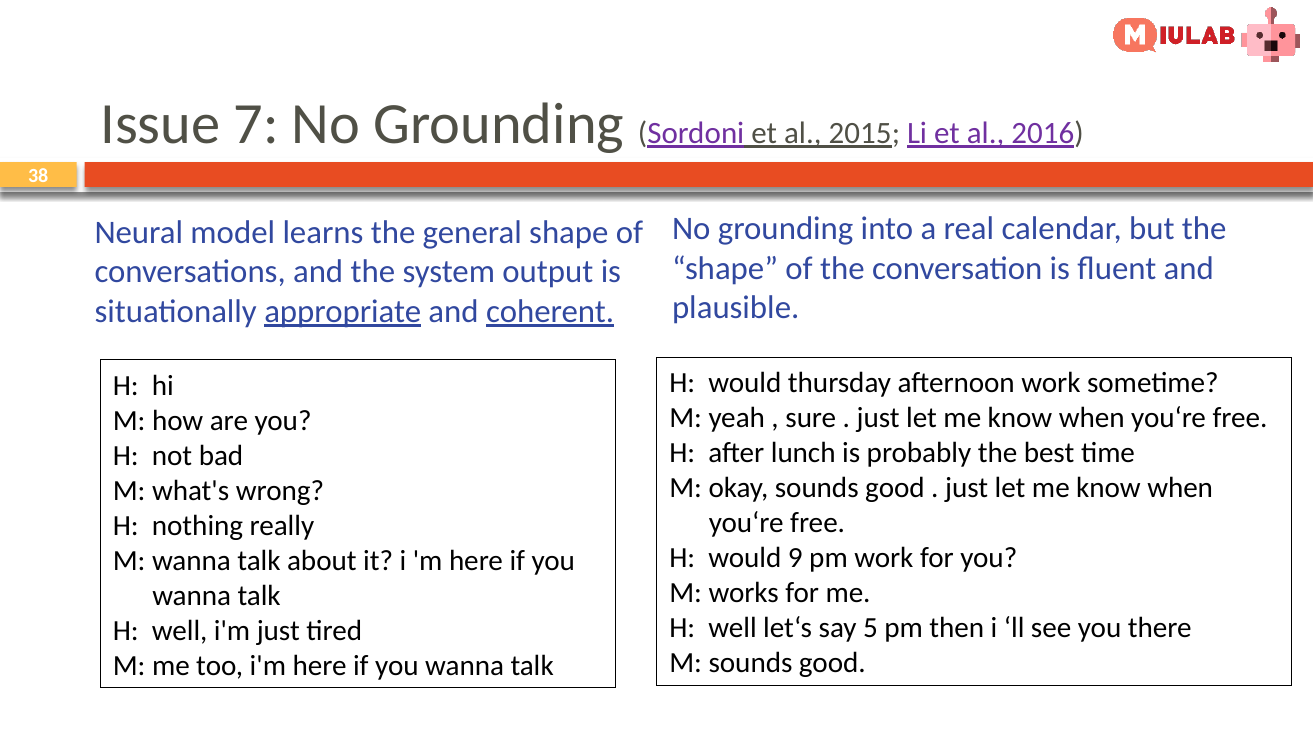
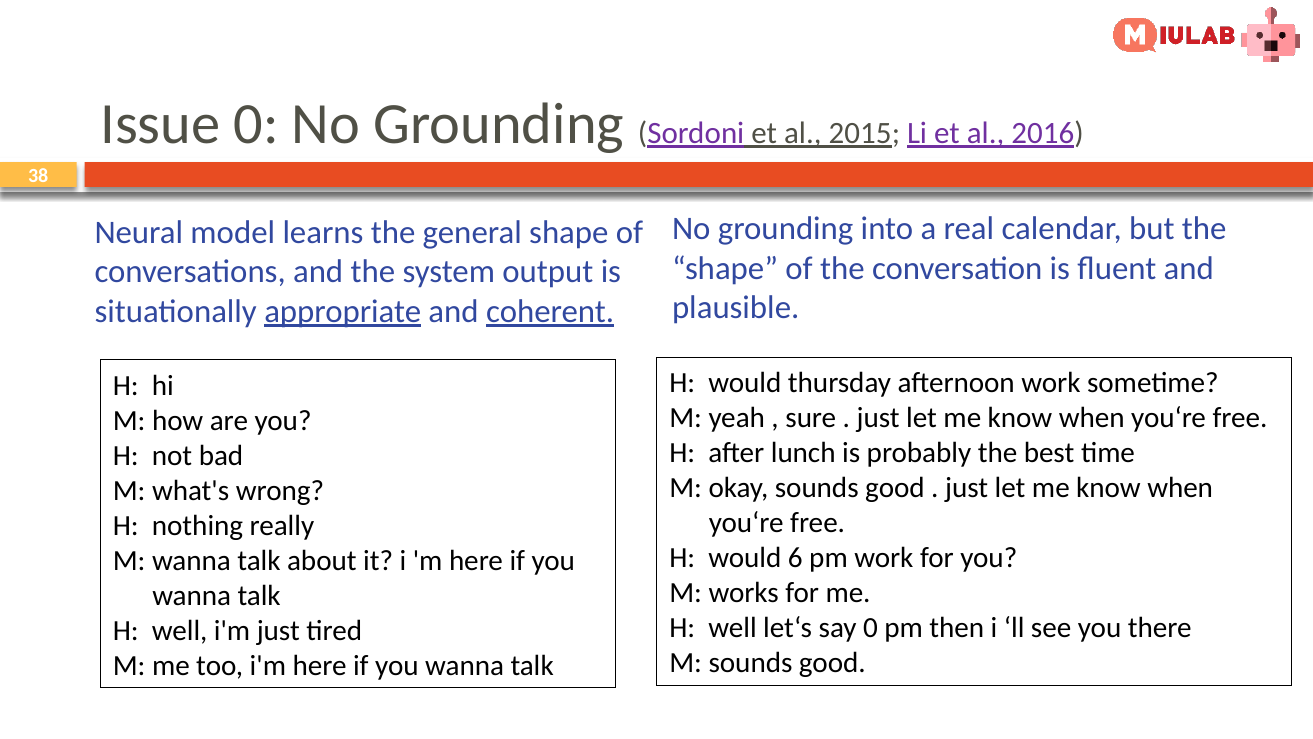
Issue 7: 7 -> 0
9: 9 -> 6
say 5: 5 -> 0
